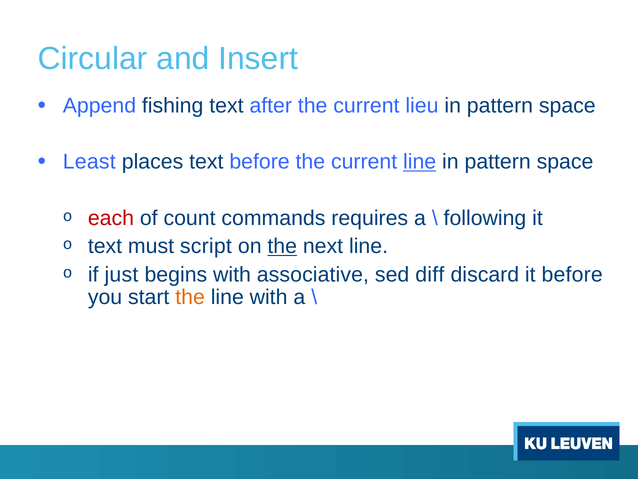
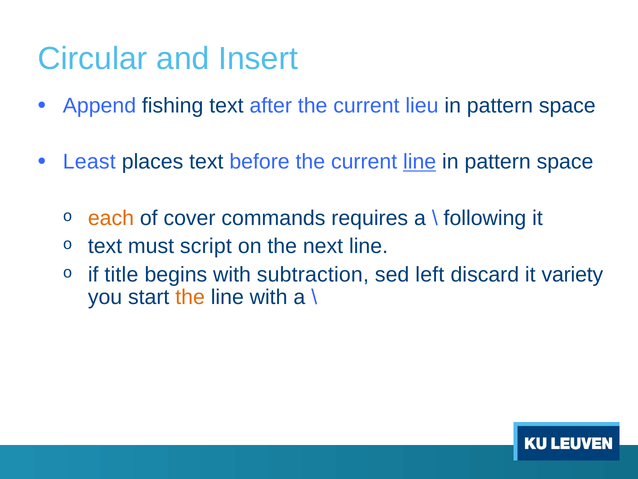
each colour: red -> orange
count: count -> cover
the at (282, 246) underline: present -> none
just: just -> title
associative: associative -> subtraction
diff: diff -> left
it before: before -> variety
